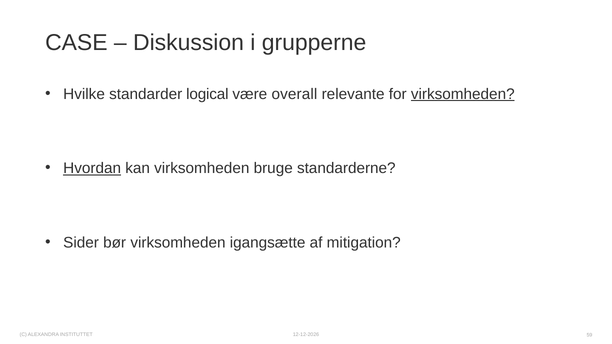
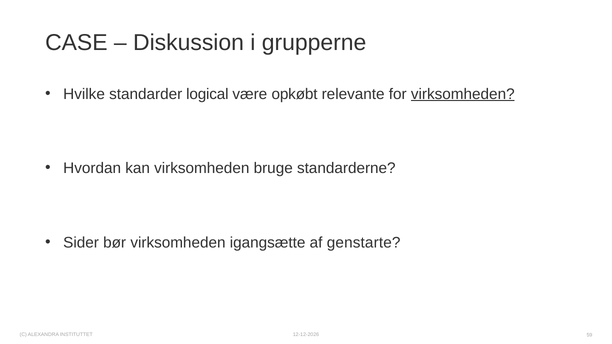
overall: overall -> opkøbt
Hvordan underline: present -> none
mitigation: mitigation -> genstarte
